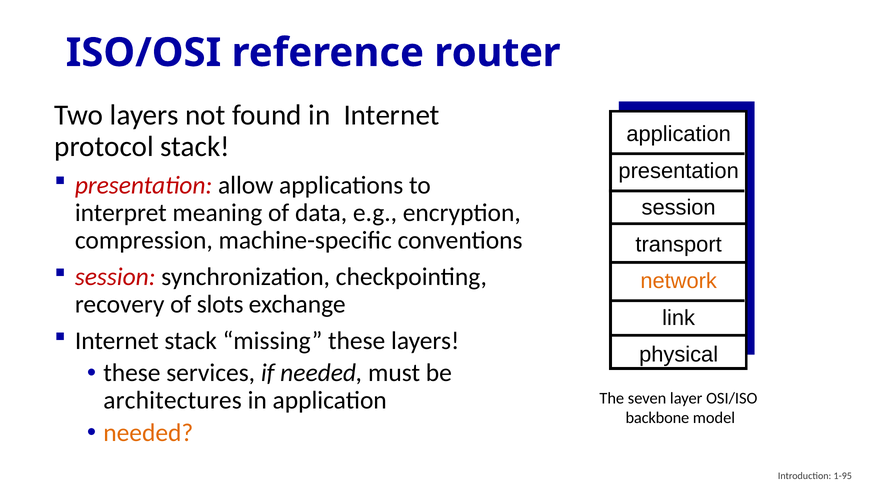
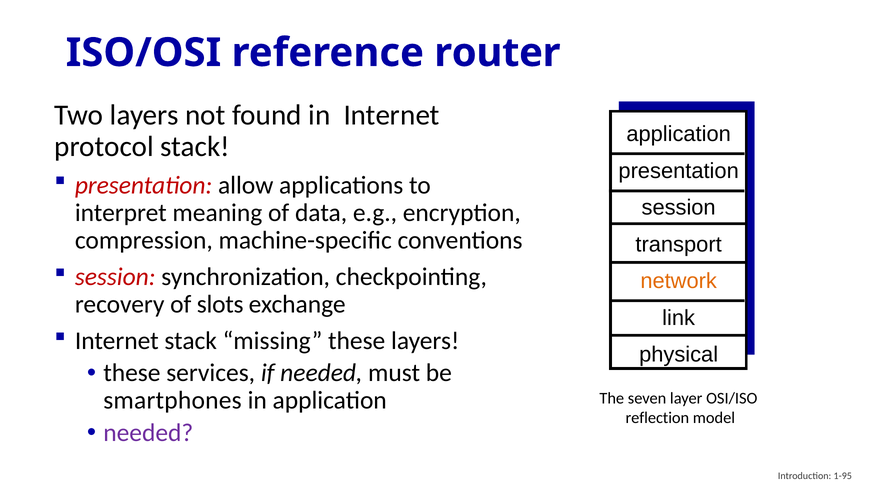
architectures: architectures -> smartphones
backbone: backbone -> reflection
needed at (148, 433) colour: orange -> purple
